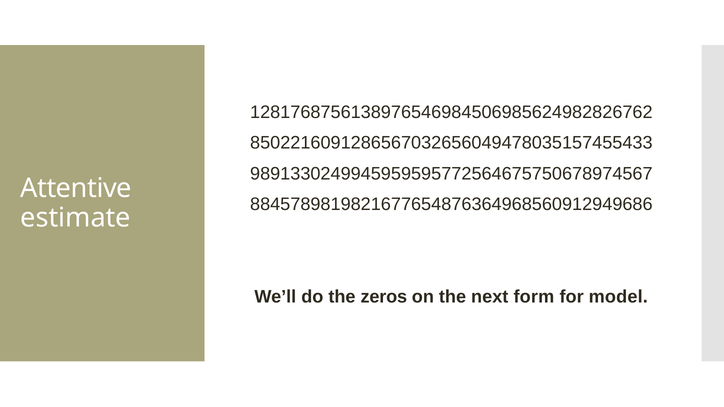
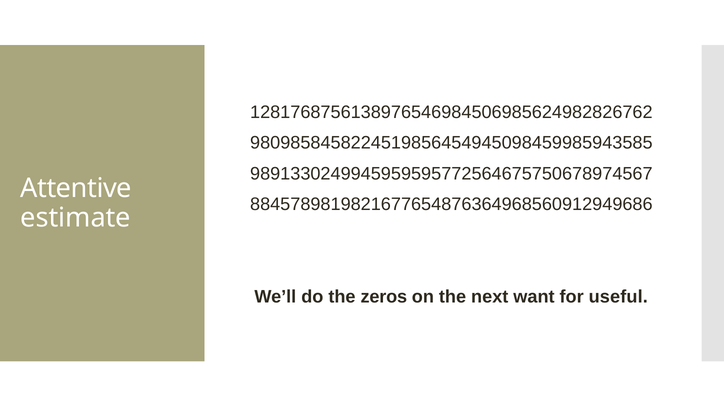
8502216091286567032656049478035157455433: 8502216091286567032656049478035157455433 -> 9809858458224519856454945098459985943585
form: form -> want
model: model -> useful
